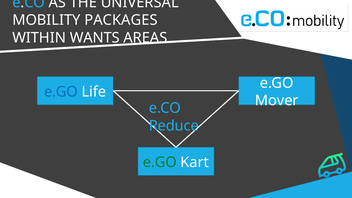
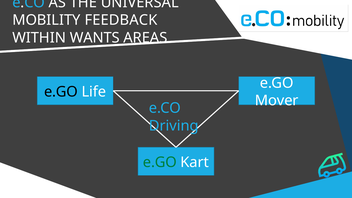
PACKAGES: PACKAGES -> FEEDBACK
e.GO at (61, 92) colour: blue -> black
Reduce: Reduce -> Driving
